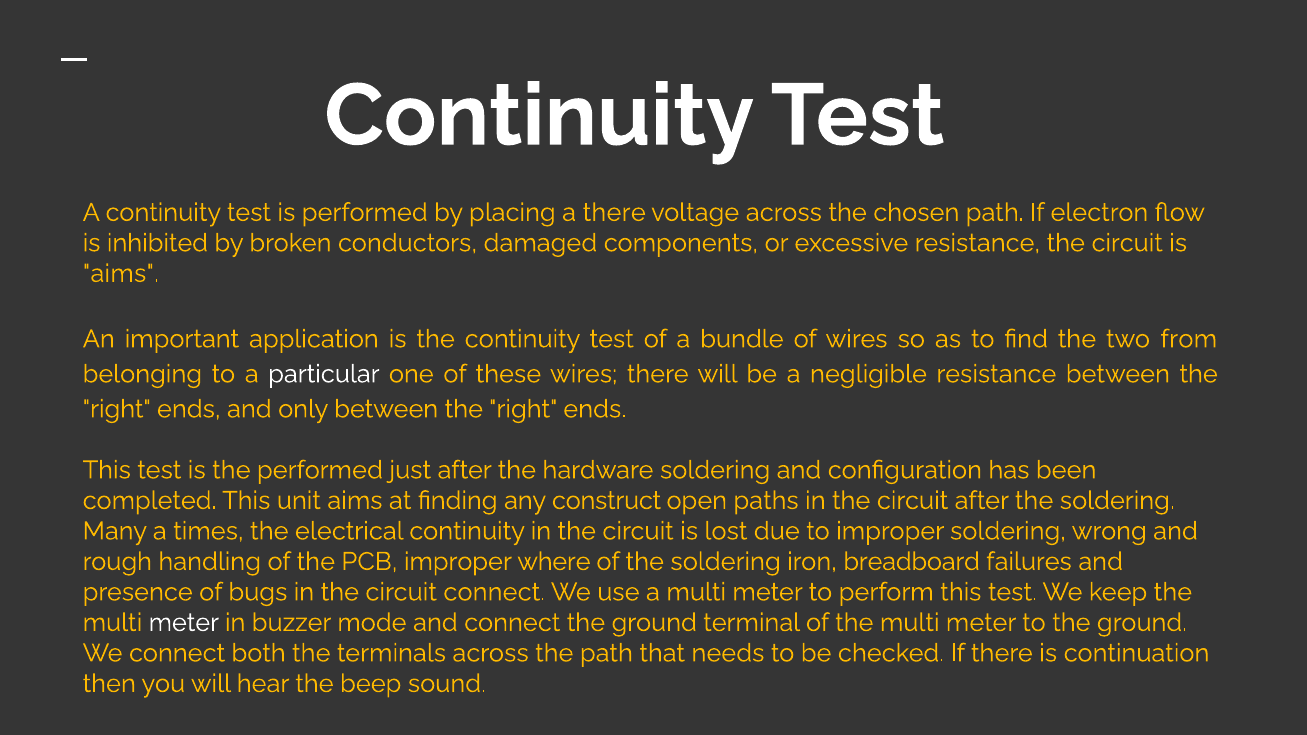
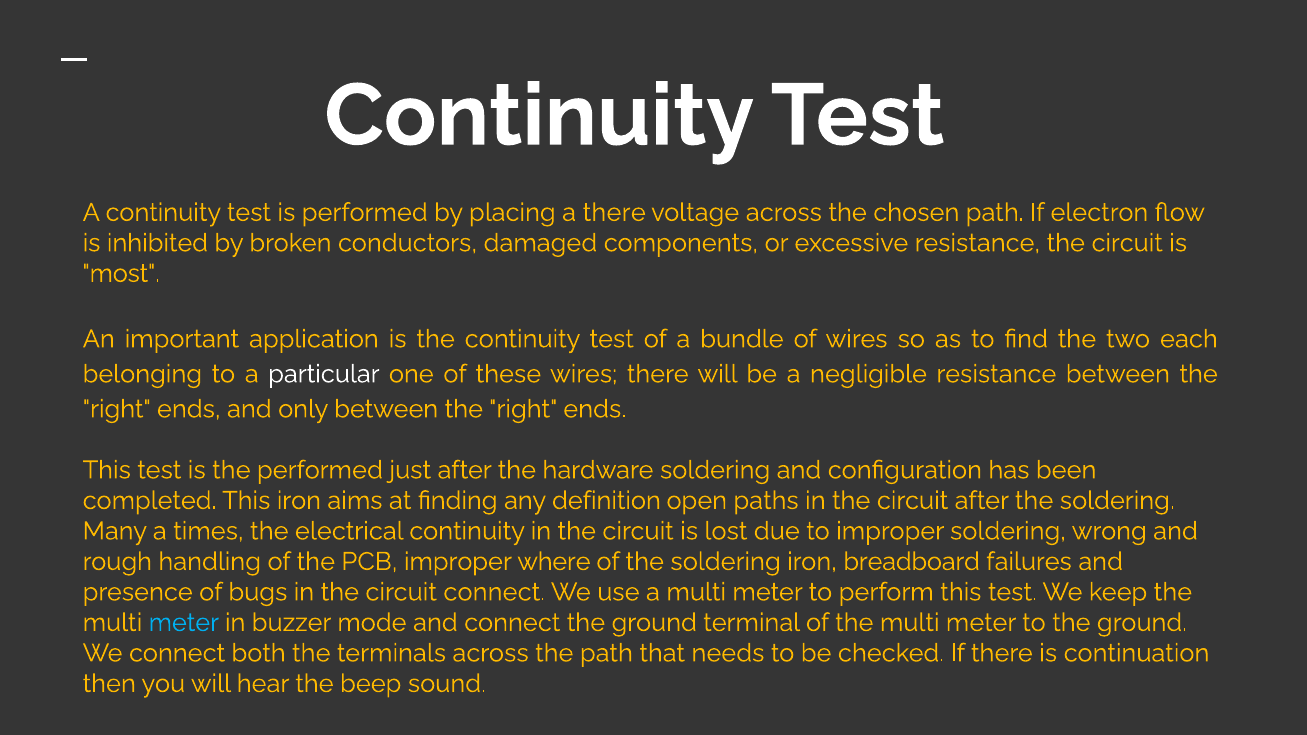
aims at (121, 274): aims -> most
from: from -> each
This unit: unit -> iron
construct: construct -> definition
meter at (184, 623) colour: white -> light blue
